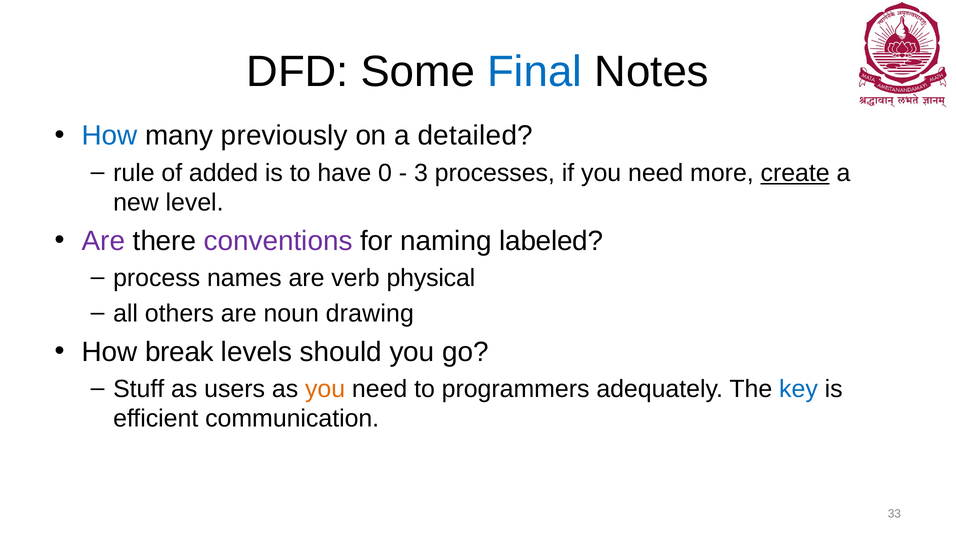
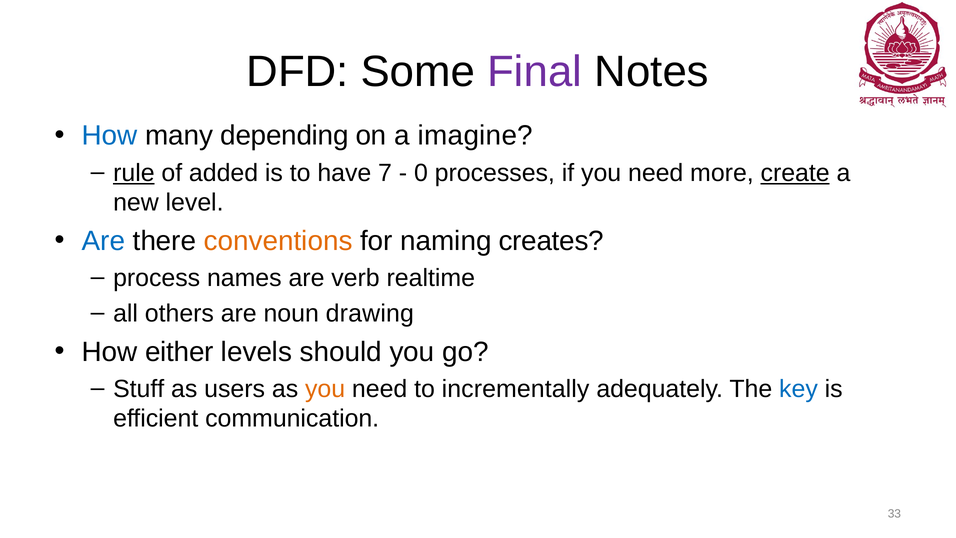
Final colour: blue -> purple
previously: previously -> depending
detailed: detailed -> imagine
rule underline: none -> present
0: 0 -> 7
3: 3 -> 0
Are at (103, 241) colour: purple -> blue
conventions colour: purple -> orange
labeled: labeled -> creates
physical: physical -> realtime
break: break -> either
programmers: programmers -> incrementally
